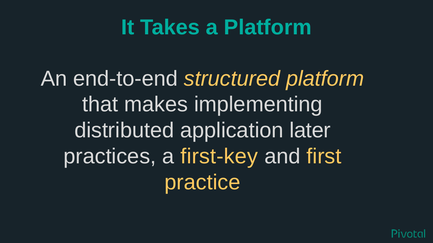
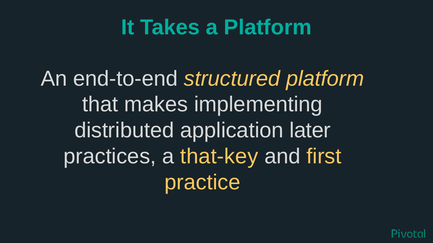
first-key: first-key -> that-key
